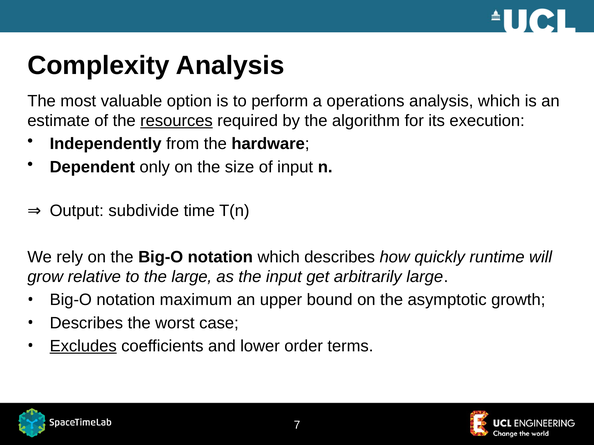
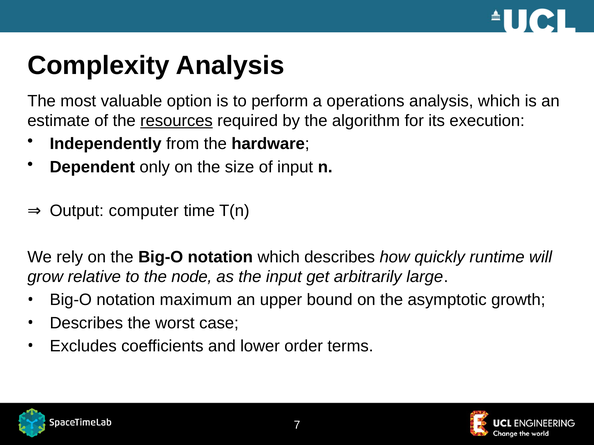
subdivide: subdivide -> computer
the large: large -> node
Excludes underline: present -> none
